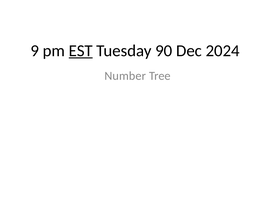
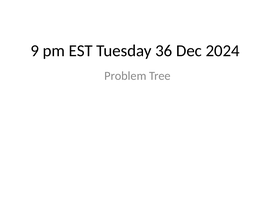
EST underline: present -> none
90: 90 -> 36
Number: Number -> Problem
